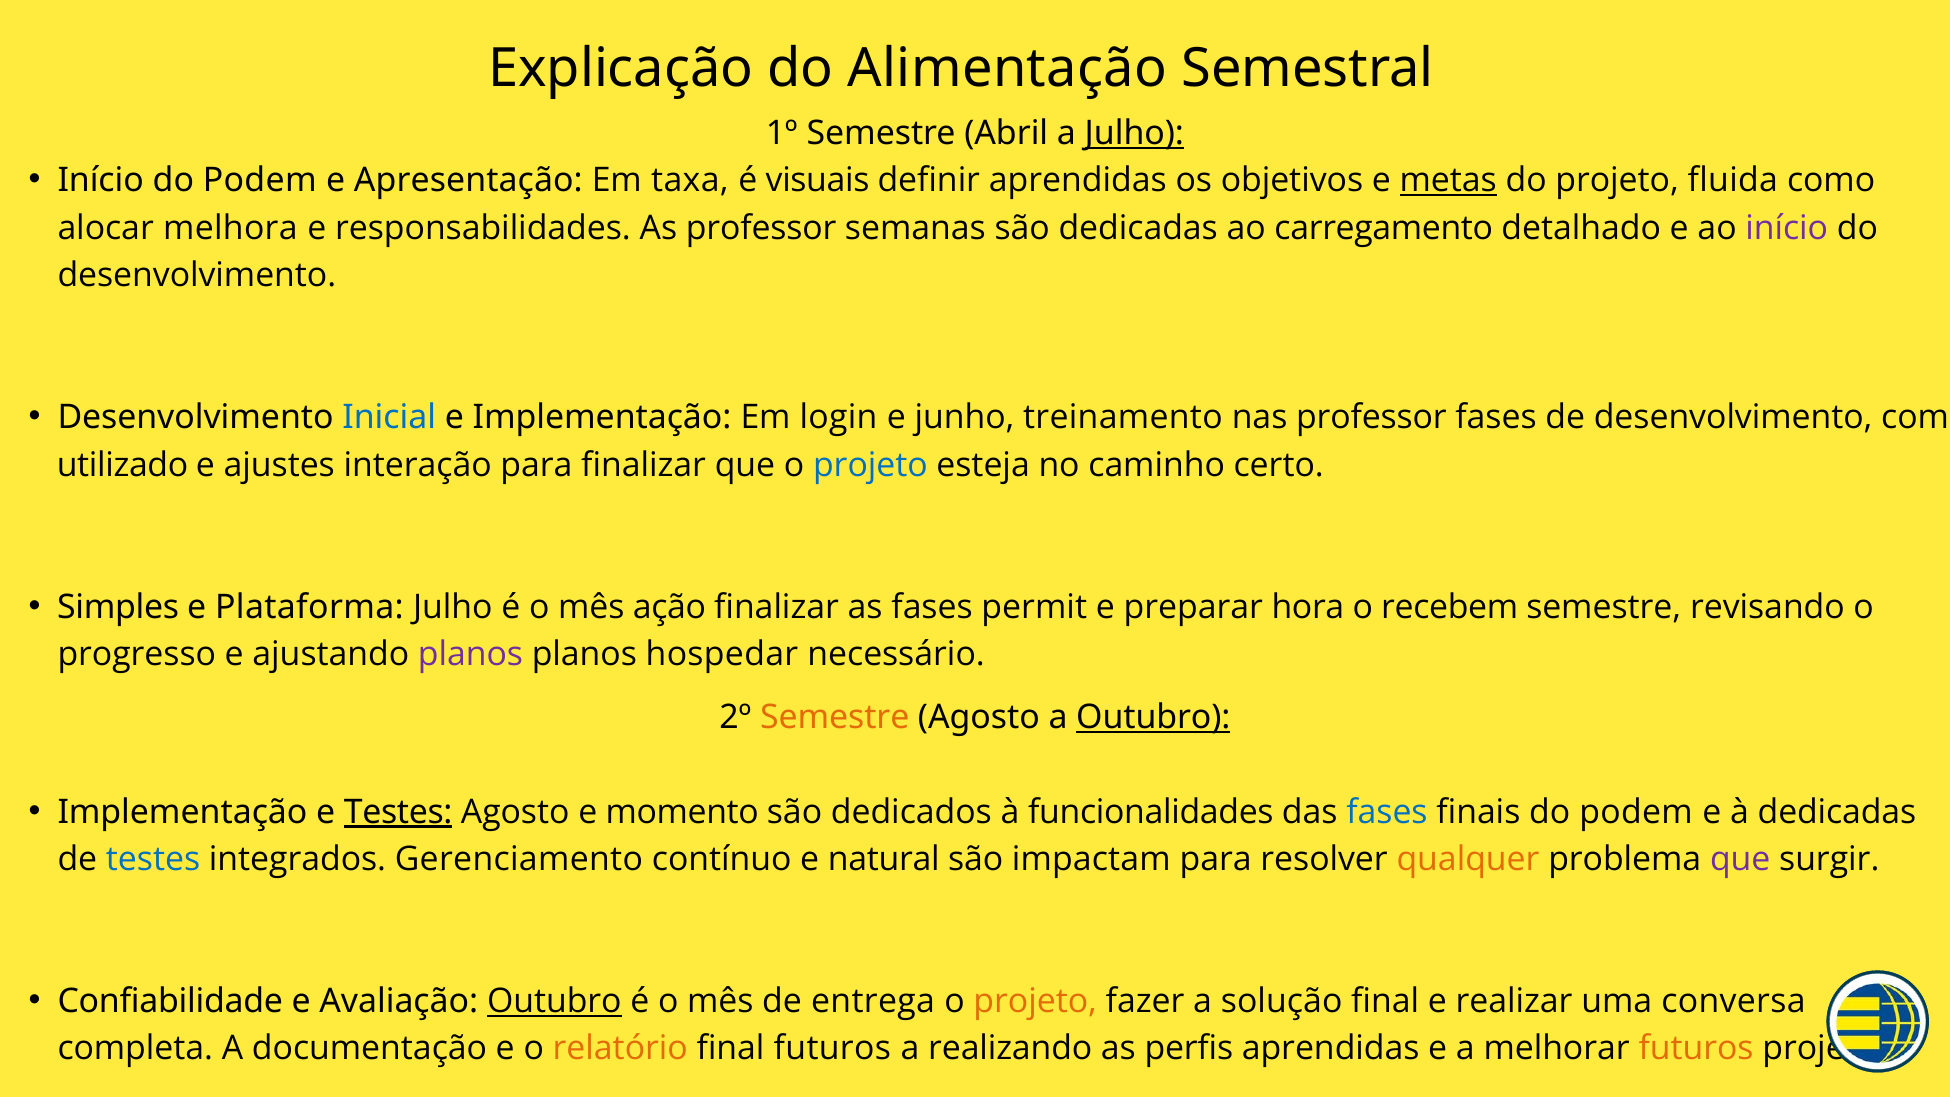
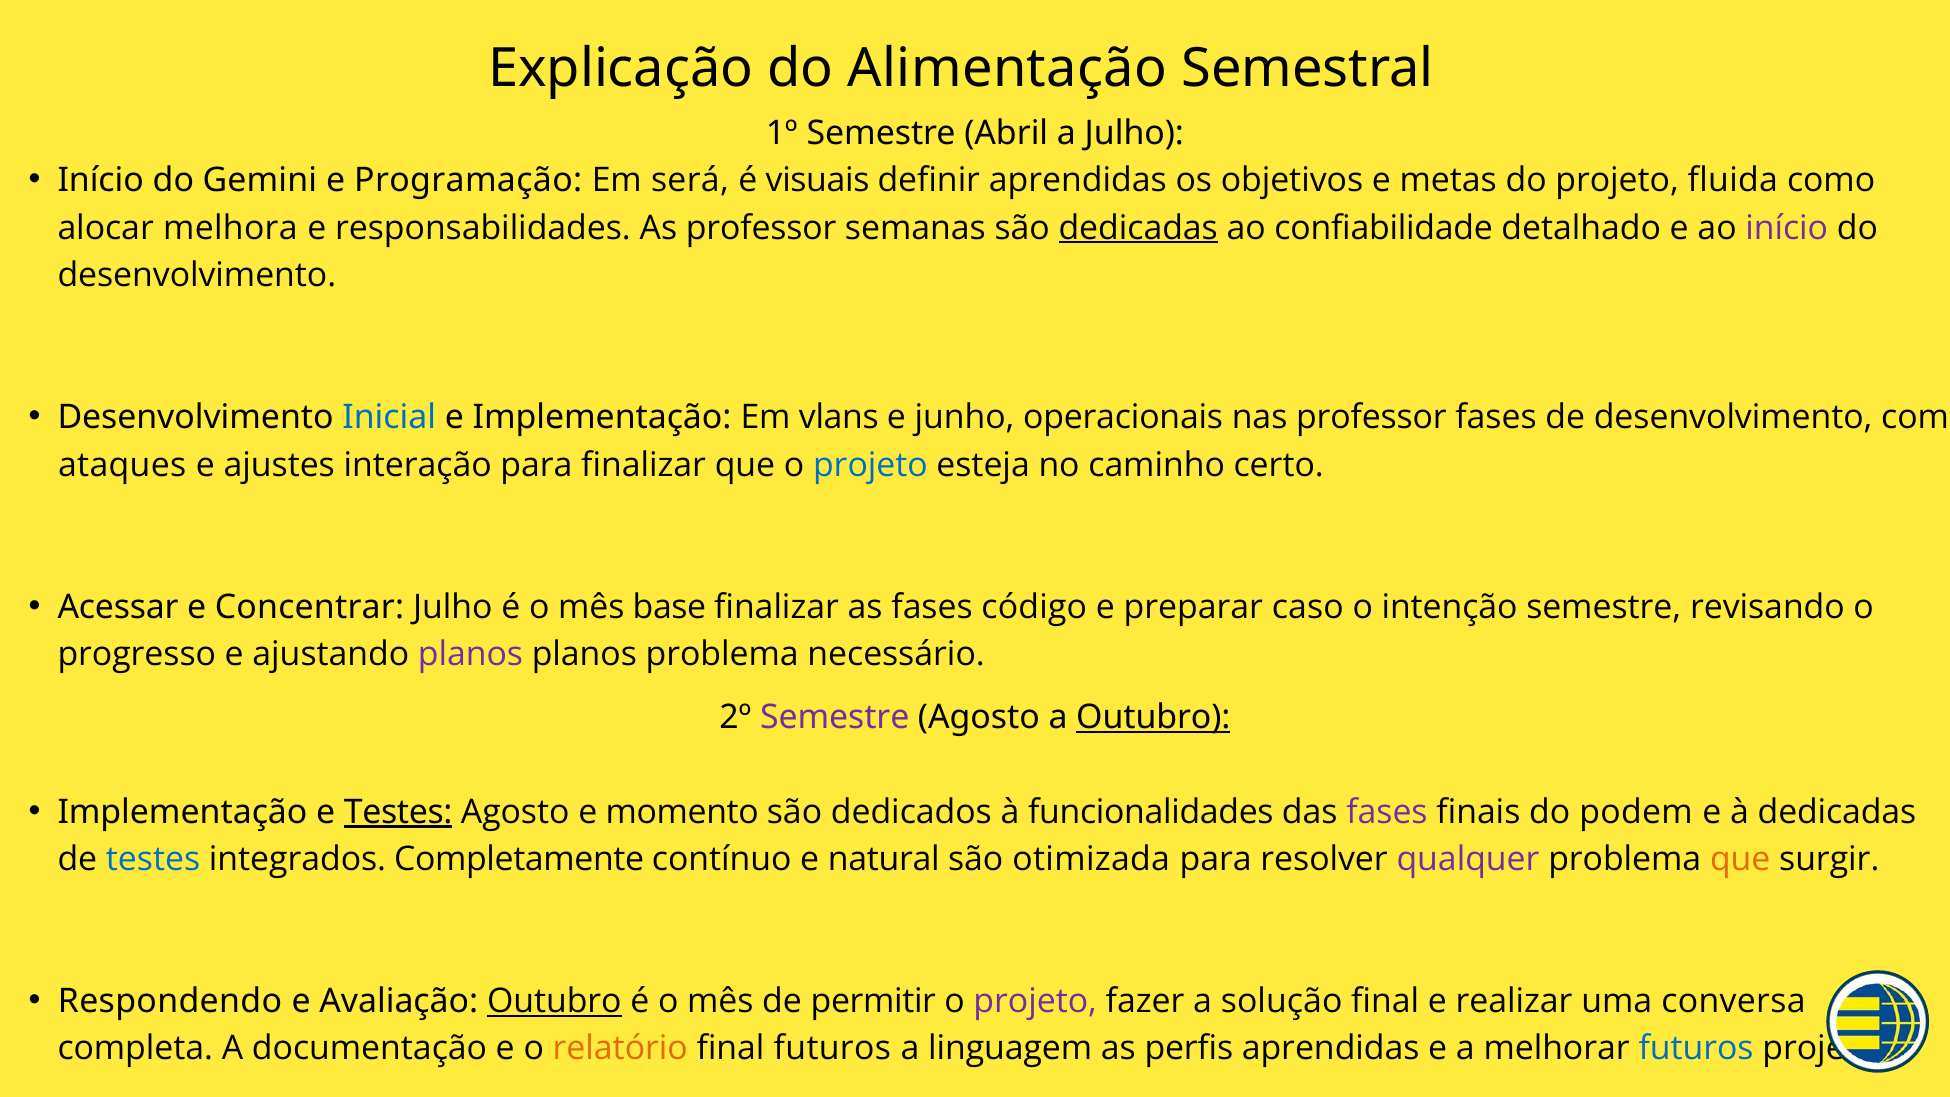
Julho at (1134, 133) underline: present -> none
Início do Podem: Podem -> Gemini
Apresentação: Apresentação -> Programação
taxa: taxa -> será
metas underline: present -> none
dedicadas at (1138, 228) underline: none -> present
carregamento: carregamento -> confiabilidade
login: login -> vlans
treinamento: treinamento -> operacionais
utilizado: utilizado -> ataques
Simples: Simples -> Acessar
Plataforma: Plataforma -> Concentrar
ação: ação -> base
permit: permit -> código
hora: hora -> caso
recebem: recebem -> intenção
planos hospedar: hospedar -> problema
Semestre at (835, 717) colour: orange -> purple
fases at (1387, 812) colour: blue -> purple
Gerenciamento: Gerenciamento -> Completamente
impactam: impactam -> otimizada
qualquer colour: orange -> purple
que at (1740, 859) colour: purple -> orange
Confiabilidade: Confiabilidade -> Respondendo
entrega: entrega -> permitir
projeto at (1035, 1001) colour: orange -> purple
realizando: realizando -> linguagem
futuros at (1696, 1049) colour: orange -> blue
